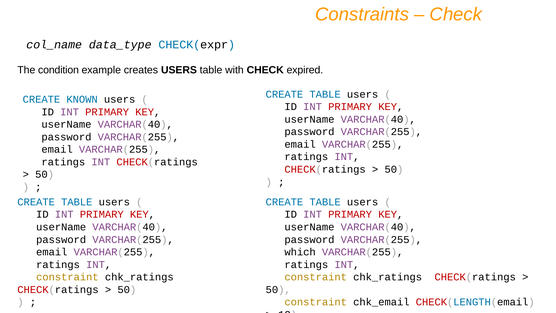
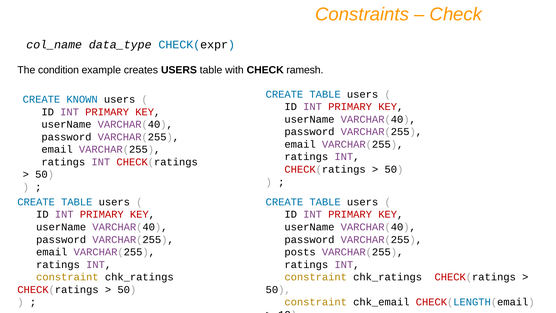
expired: expired -> ramesh
which: which -> posts
